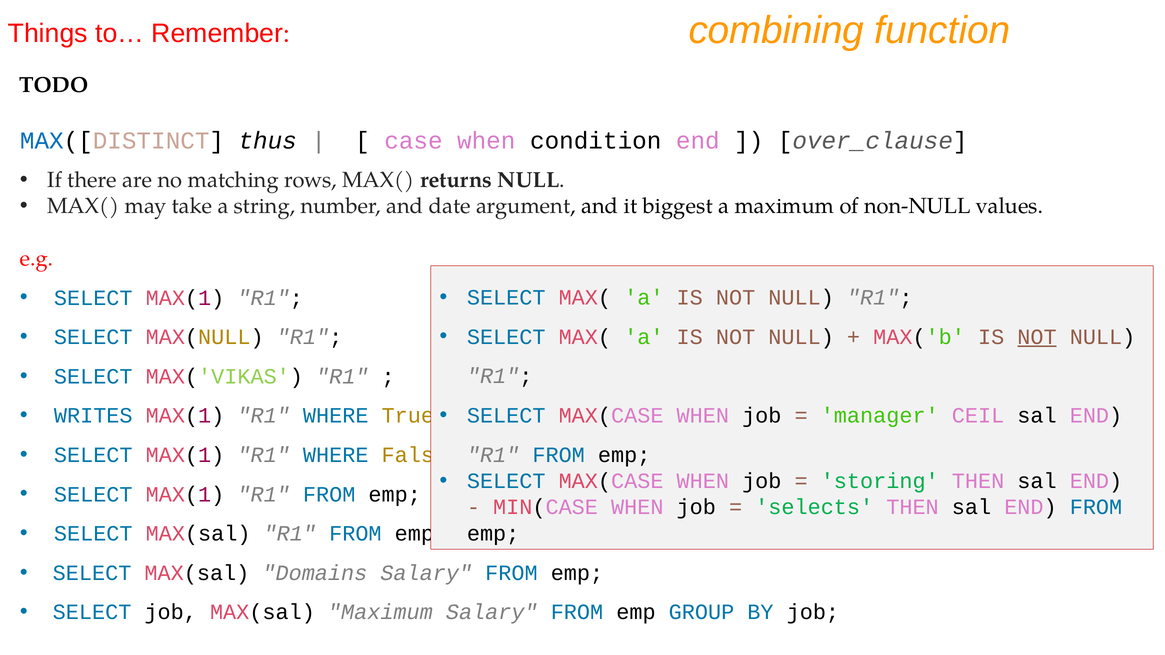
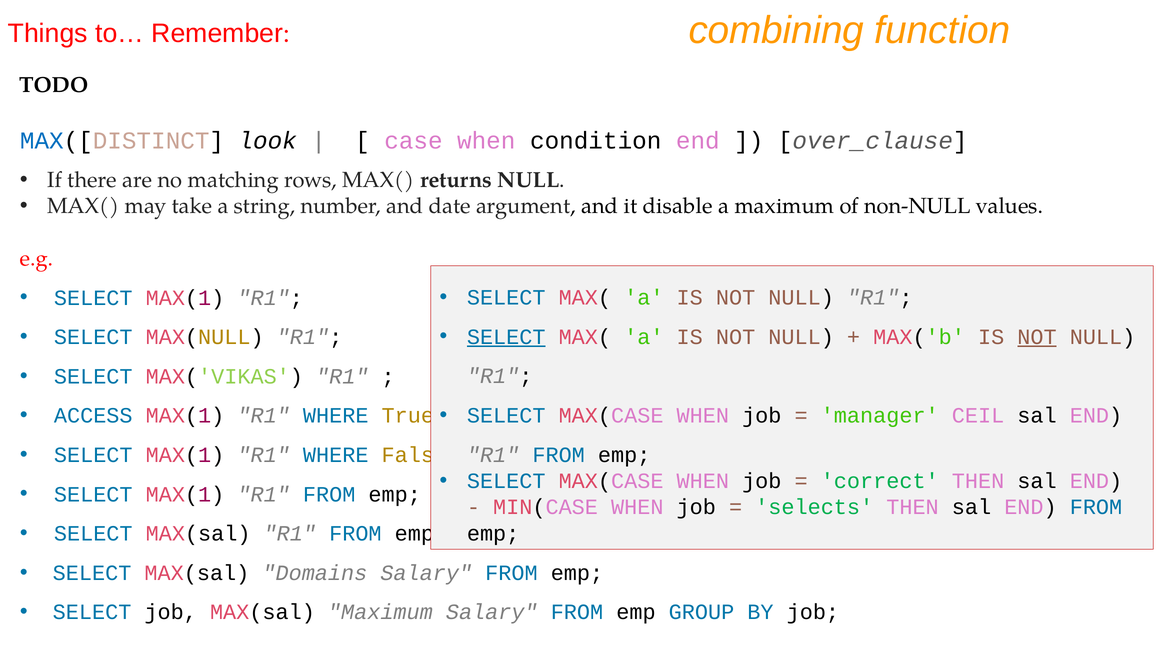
thus: thus -> look
biggest: biggest -> disable
SELECT at (506, 337) underline: none -> present
WRITES: WRITES -> ACCESS
storing: storing -> correct
